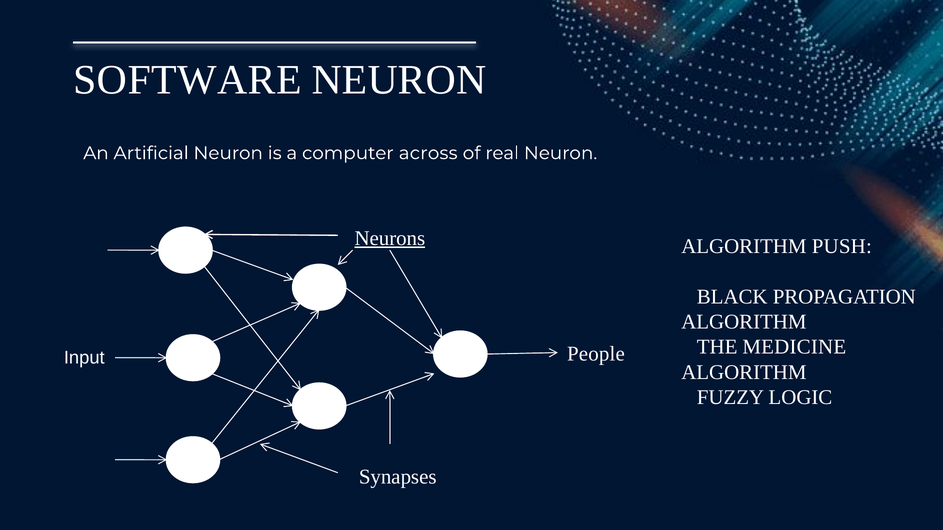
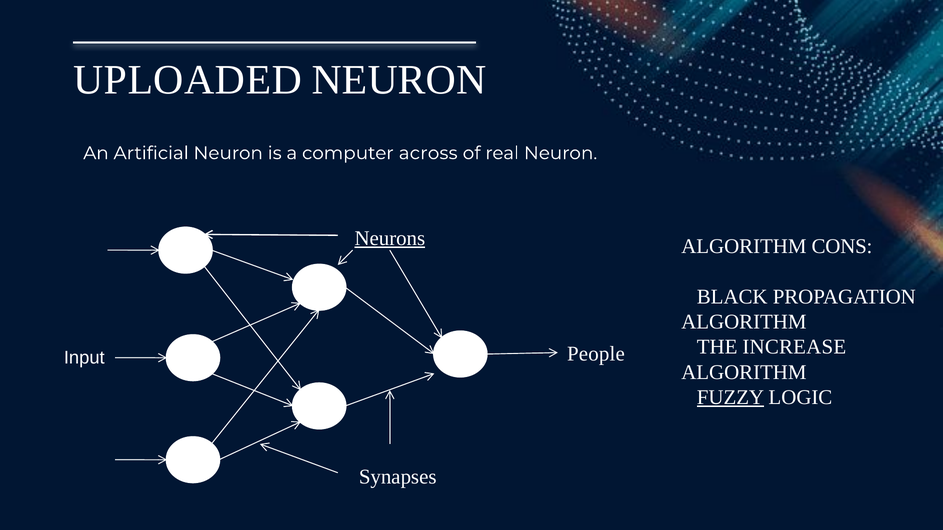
SOFTWARE: SOFTWARE -> UPLOADED
PUSH: PUSH -> CONS
MEDICINE: MEDICINE -> INCREASE
FUZZY underline: none -> present
